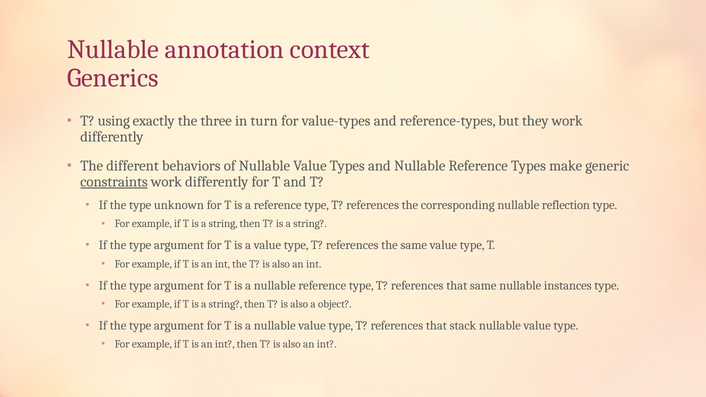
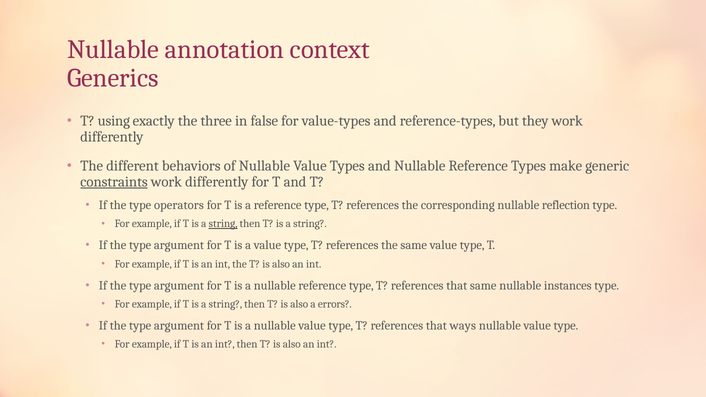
turn: turn -> false
unknown: unknown -> operators
string at (223, 224) underline: none -> present
object: object -> errors
stack: stack -> ways
